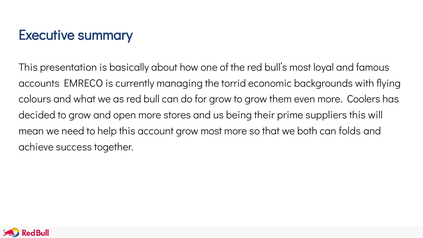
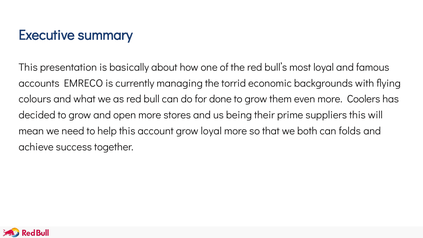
for grow: grow -> done
grow most: most -> loyal
